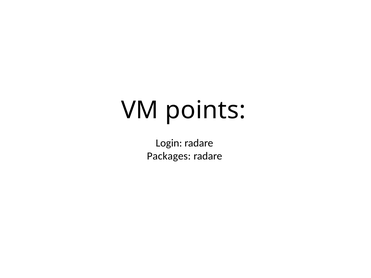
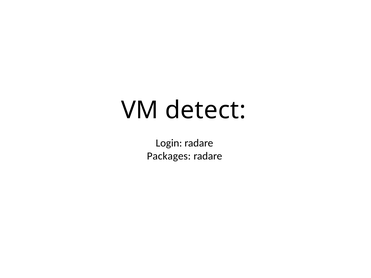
points: points -> detect
